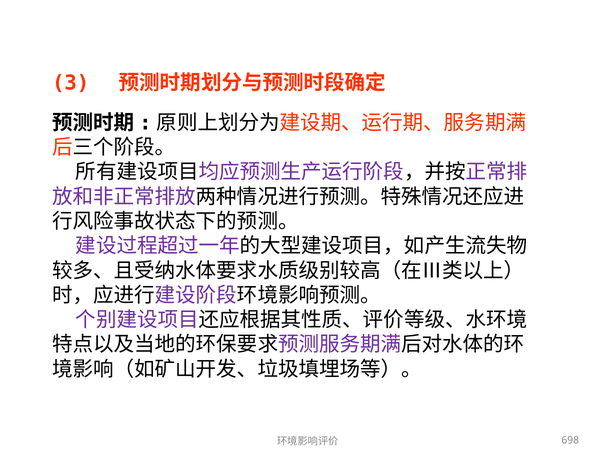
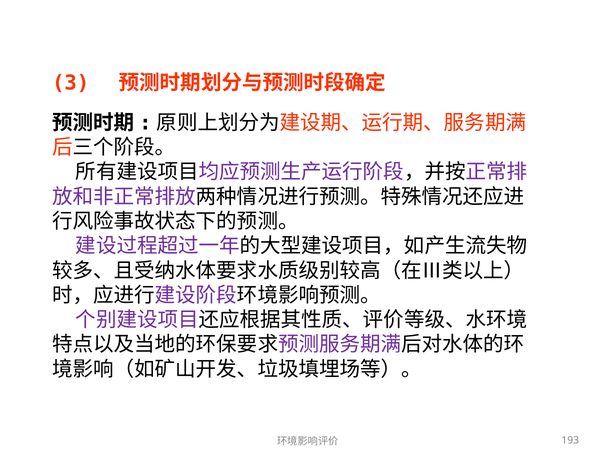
698: 698 -> 193
